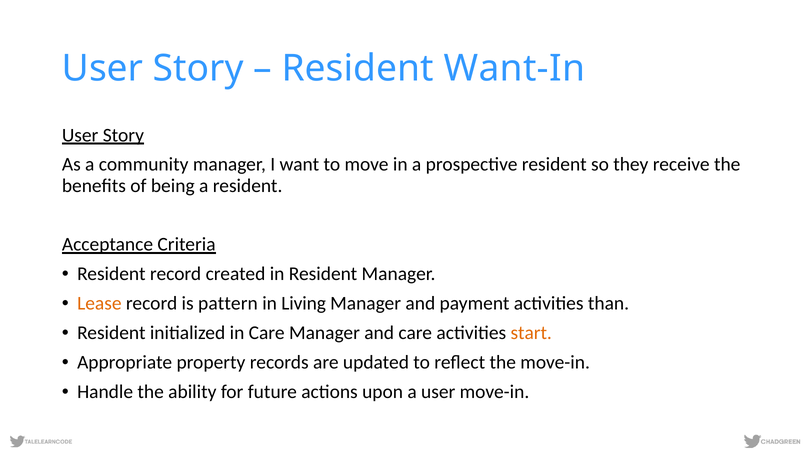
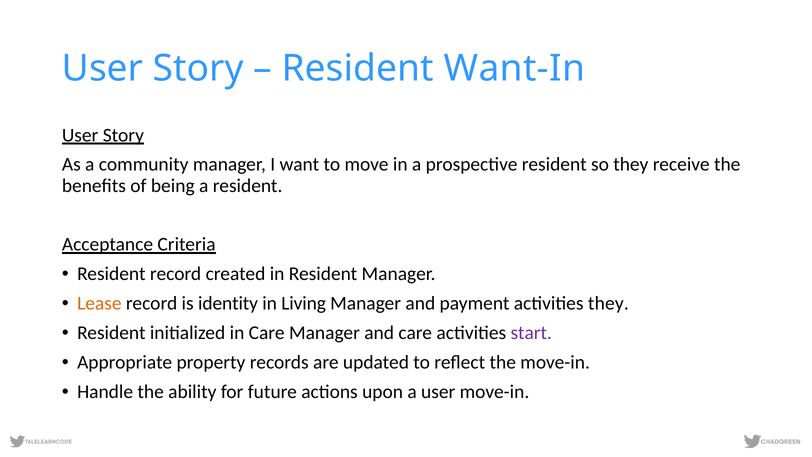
pattern: pattern -> identity
activities than: than -> they
start colour: orange -> purple
